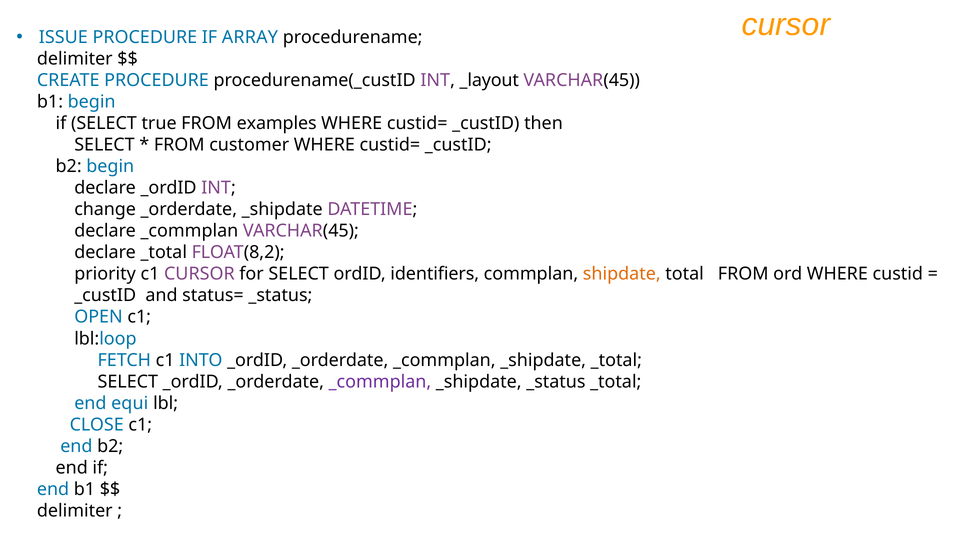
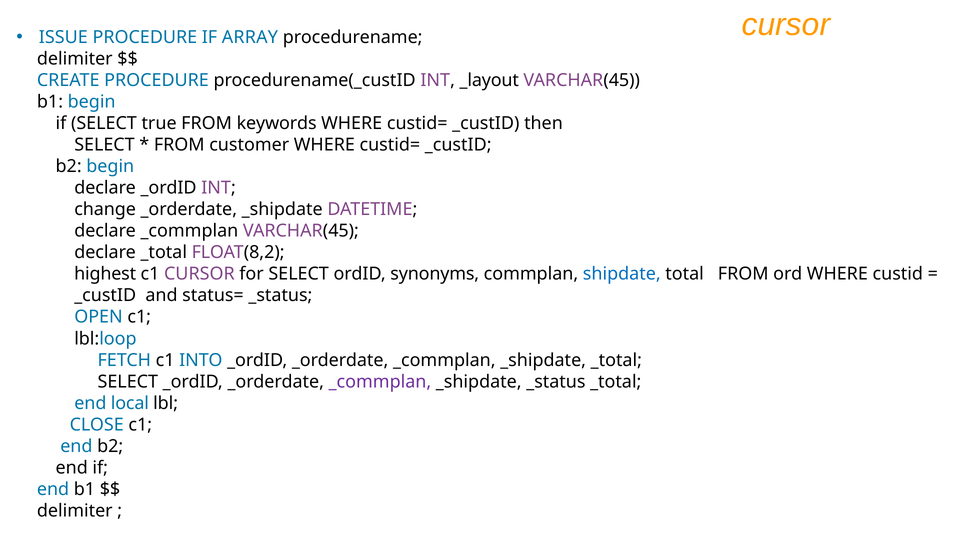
examples: examples -> keywords
priority: priority -> highest
identifiers: identifiers -> synonyms
shipdate colour: orange -> blue
equi: equi -> local
